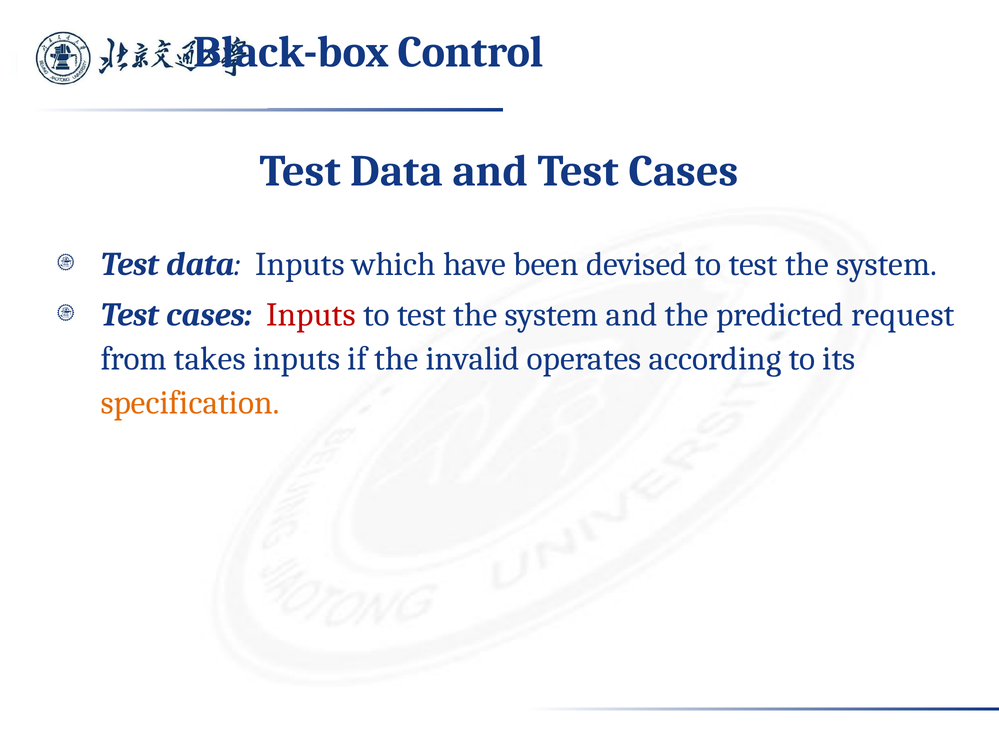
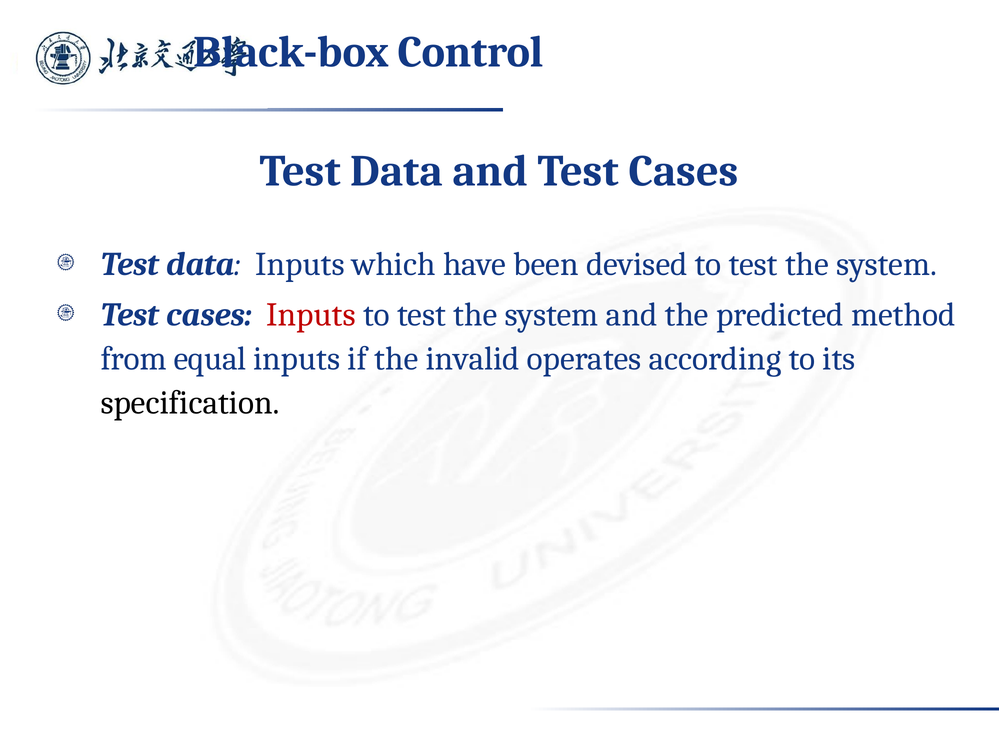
request: request -> method
takes: takes -> equal
specification colour: orange -> black
